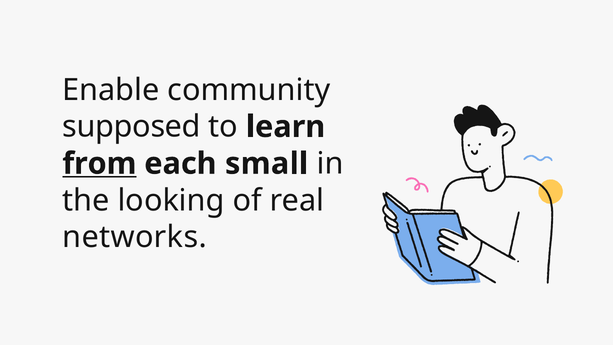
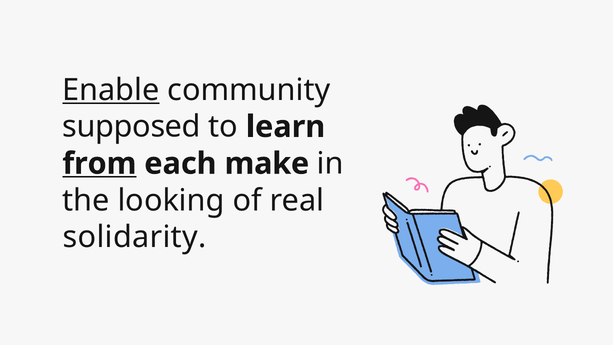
Enable underline: none -> present
small: small -> make
networks: networks -> solidarity
